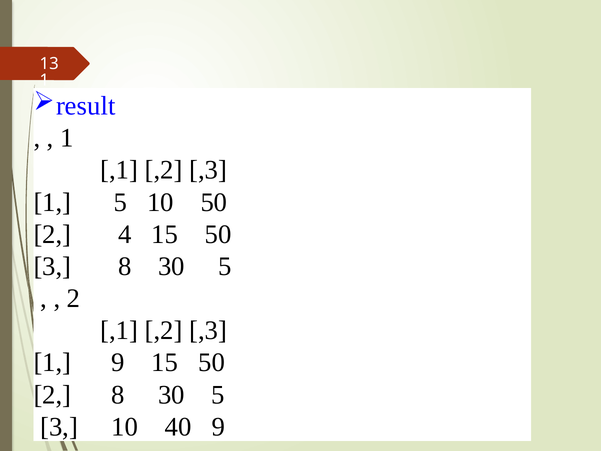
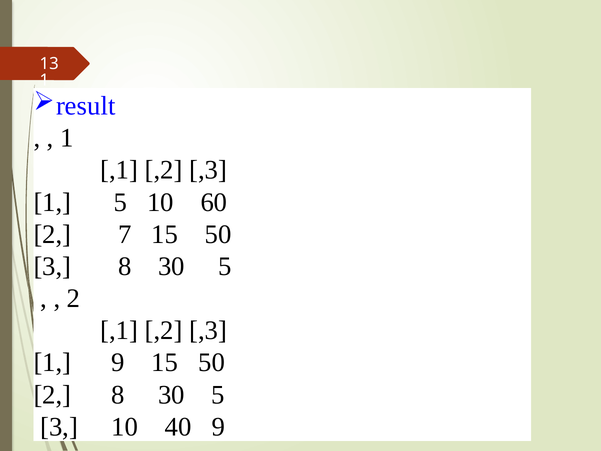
10 50: 50 -> 60
4: 4 -> 7
